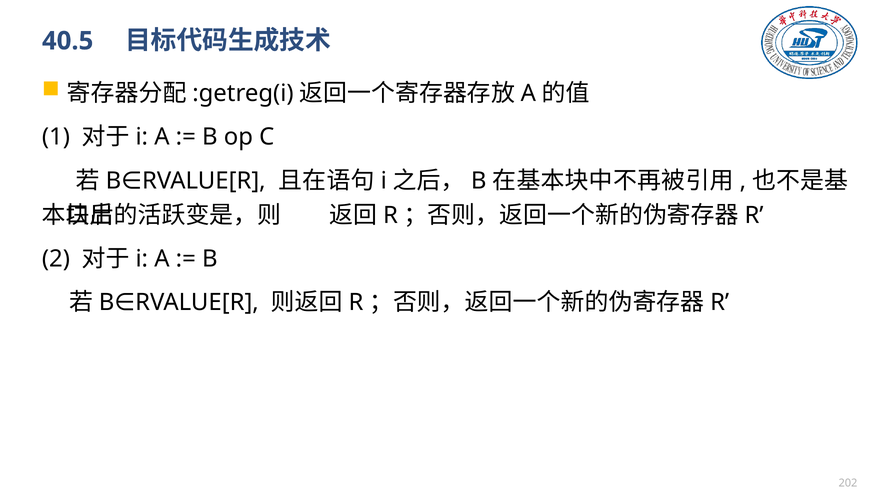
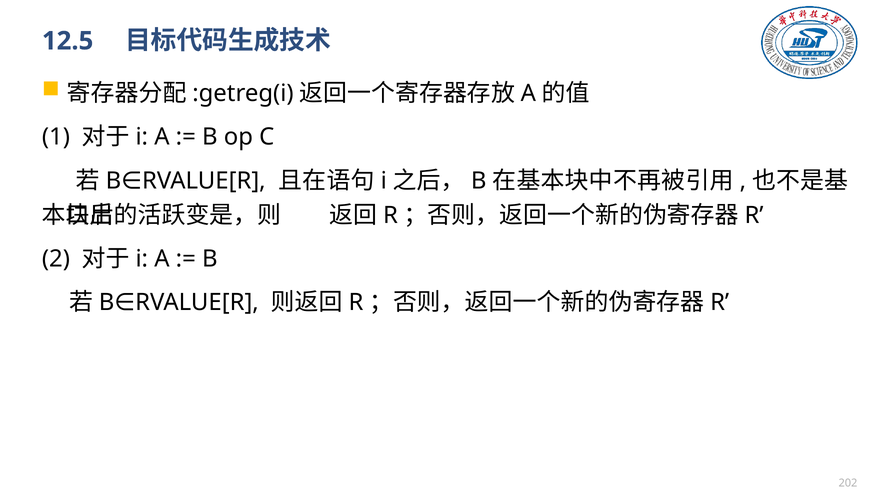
40.5: 40.5 -> 12.5
